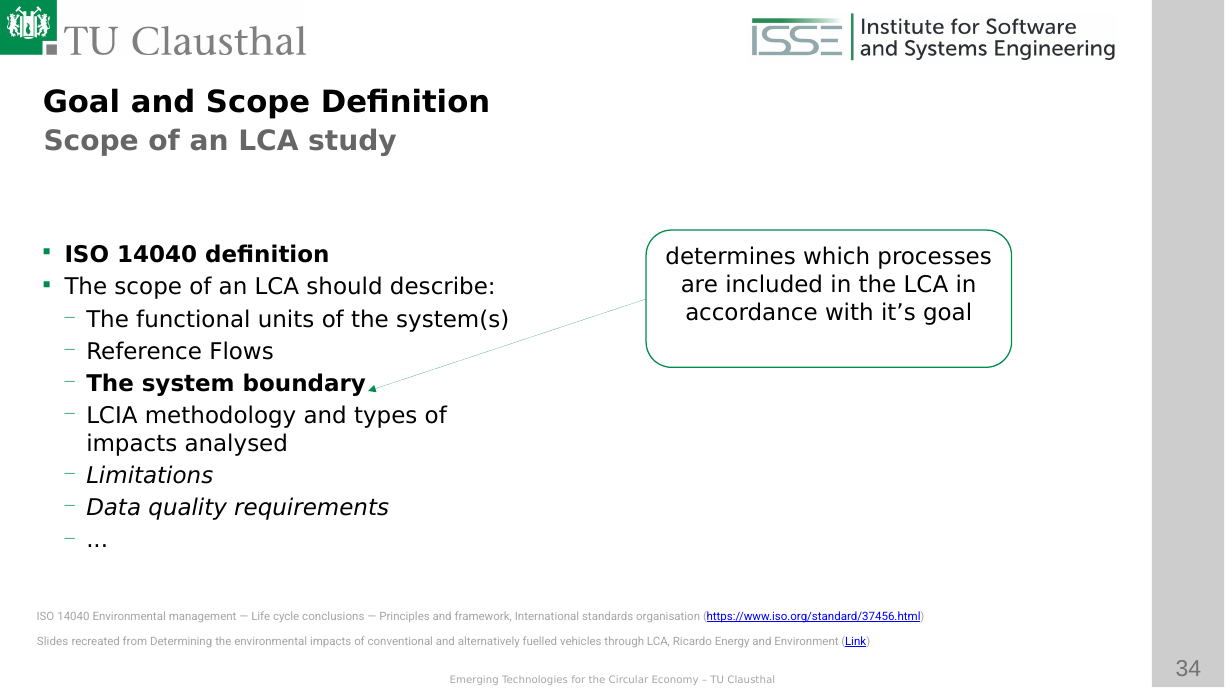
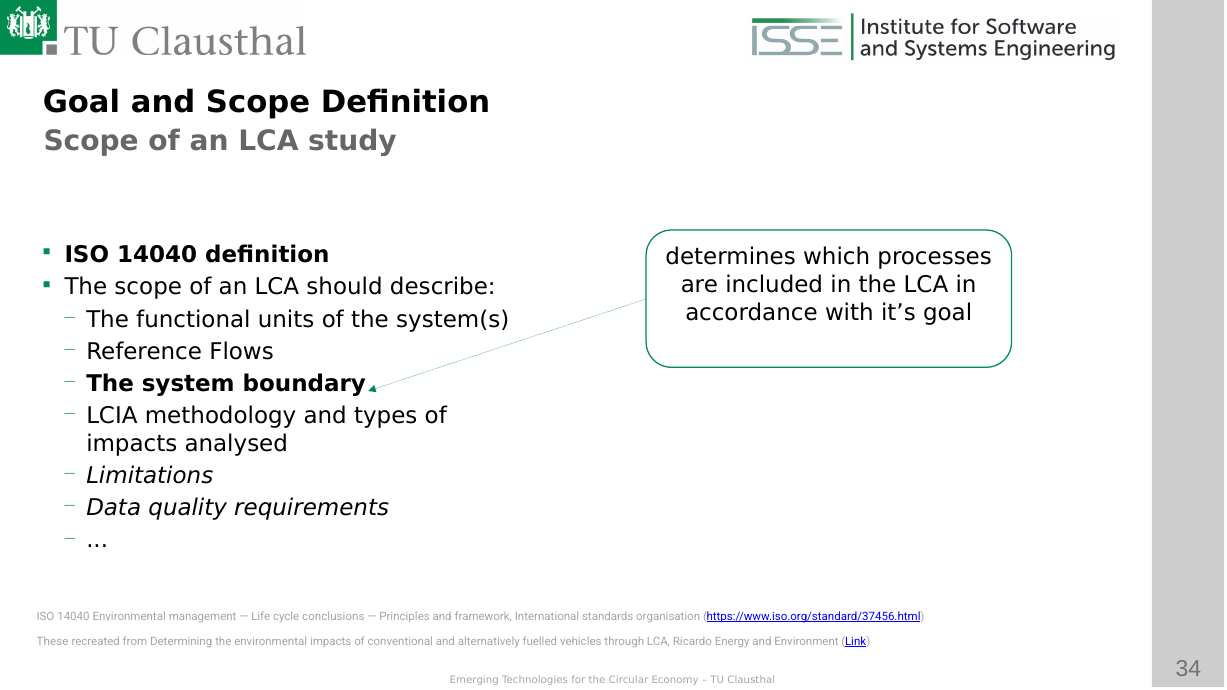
Slides: Slides -> These
